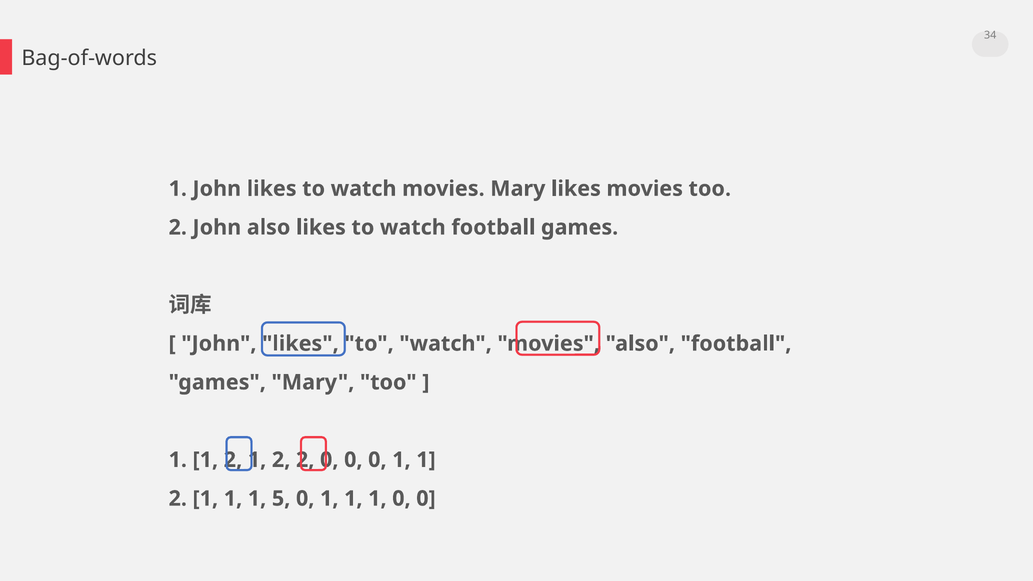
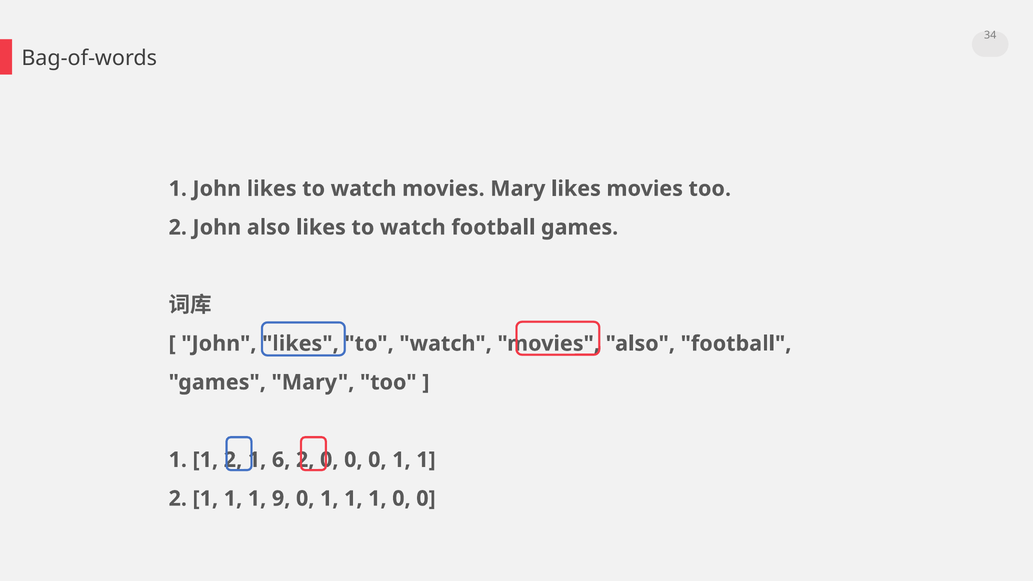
2 1 2: 2 -> 6
5: 5 -> 9
